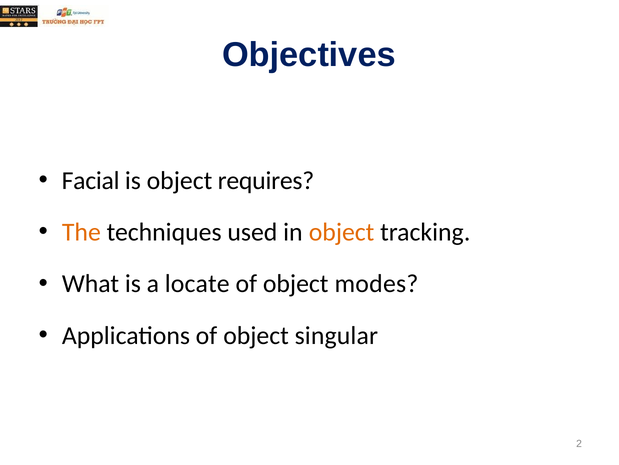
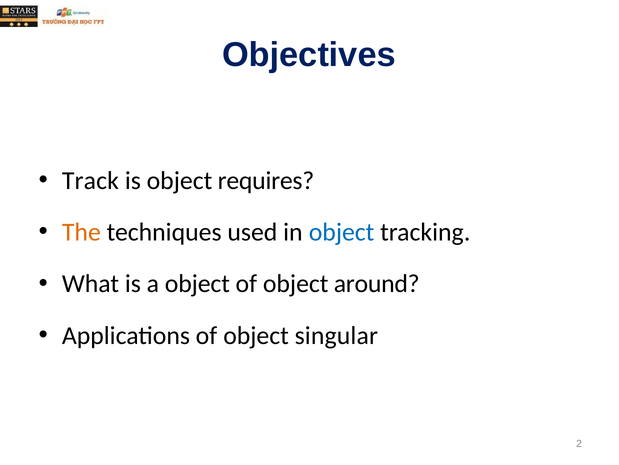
Facial: Facial -> Track
object at (342, 232) colour: orange -> blue
a locate: locate -> object
modes: modes -> around
